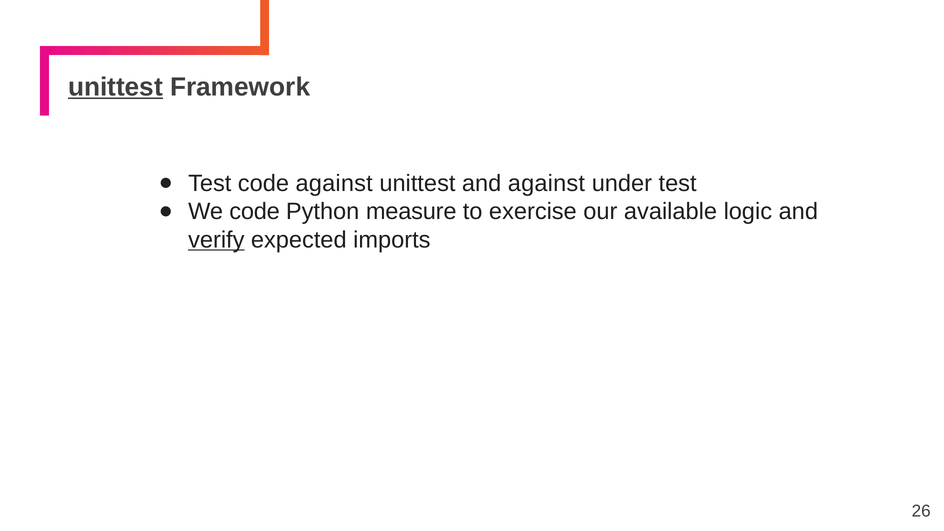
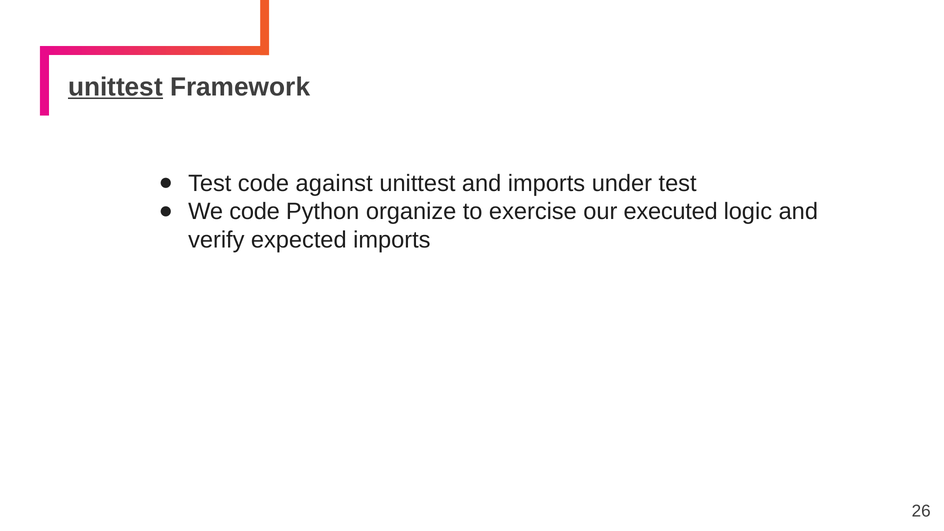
and against: against -> imports
measure: measure -> organize
available: available -> executed
verify underline: present -> none
